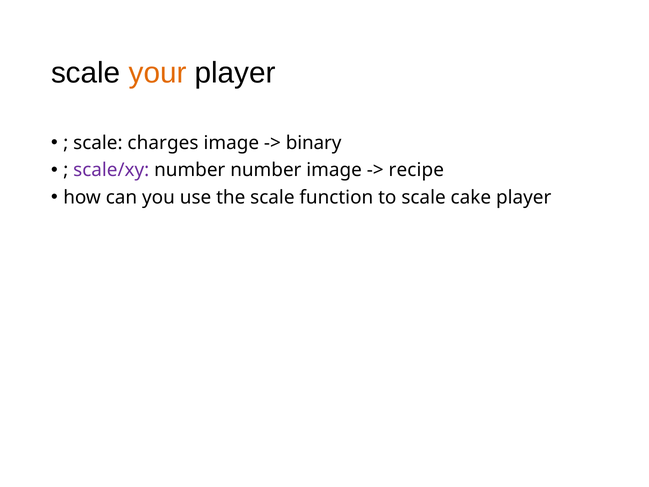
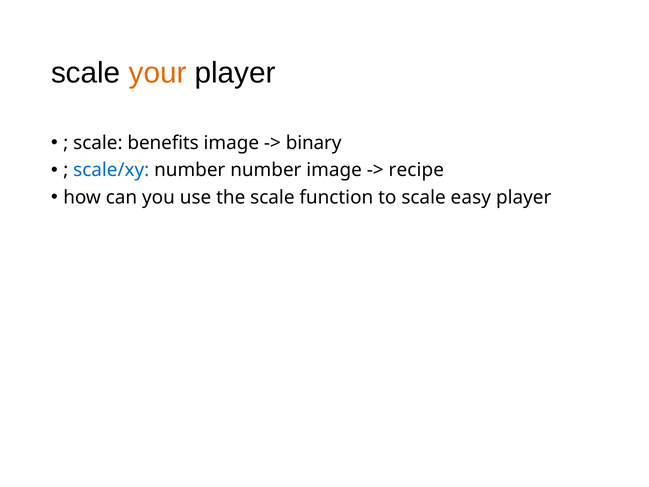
charges: charges -> benefits
scale/xy colour: purple -> blue
cake: cake -> easy
